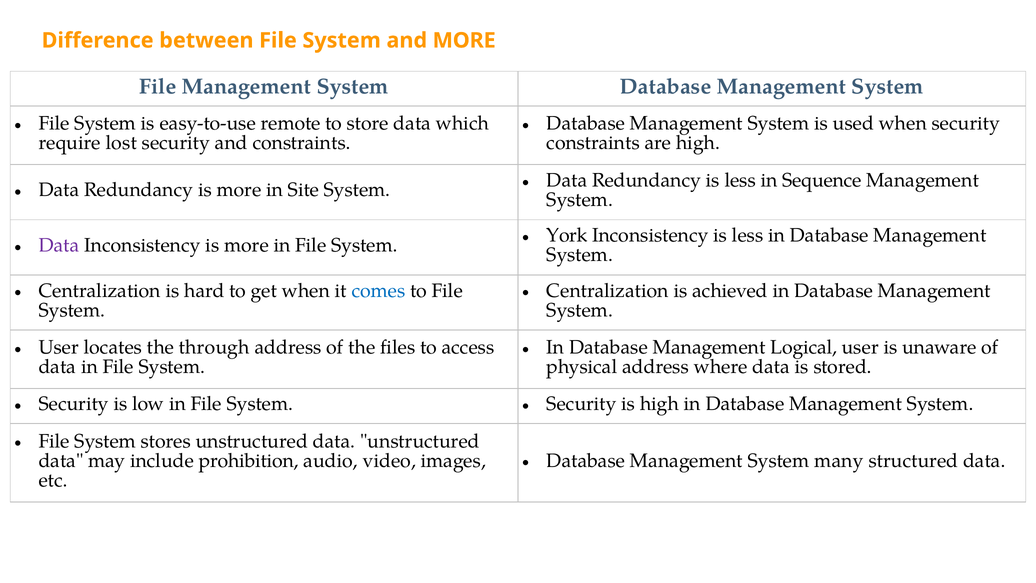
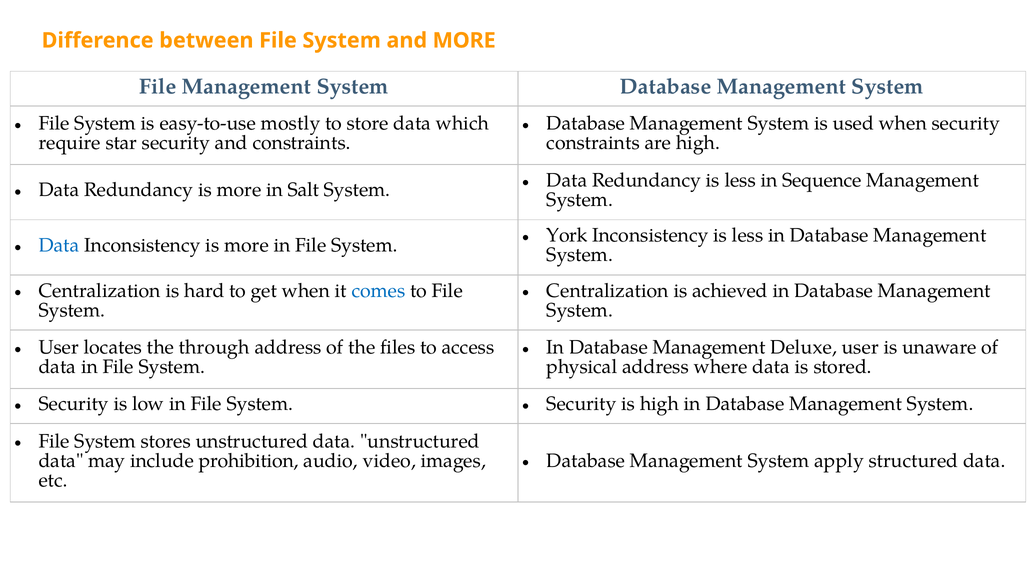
remote: remote -> mostly
lost: lost -> star
Site: Site -> Salt
Data at (59, 245) colour: purple -> blue
Logical: Logical -> Deluxe
many: many -> apply
